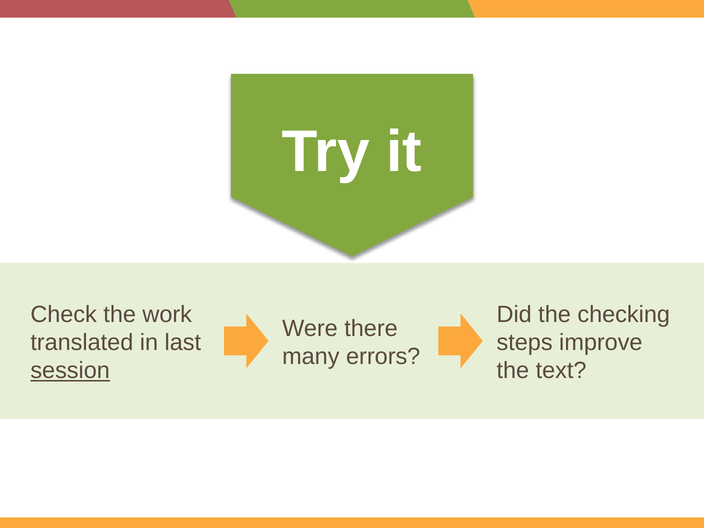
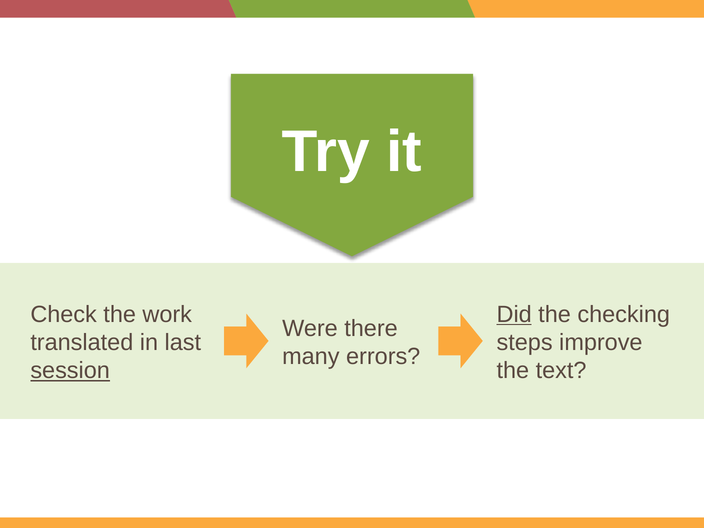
Did underline: none -> present
